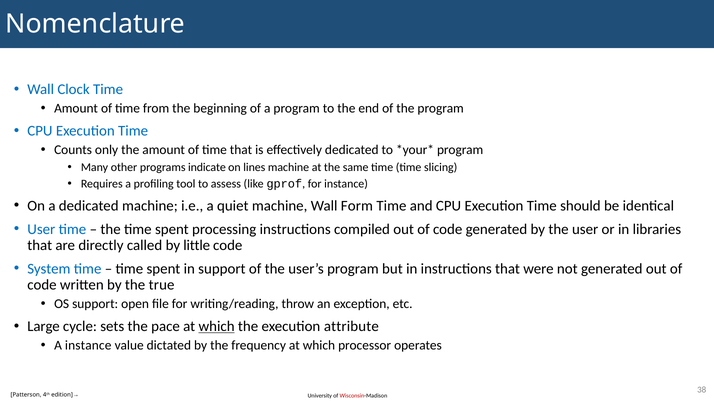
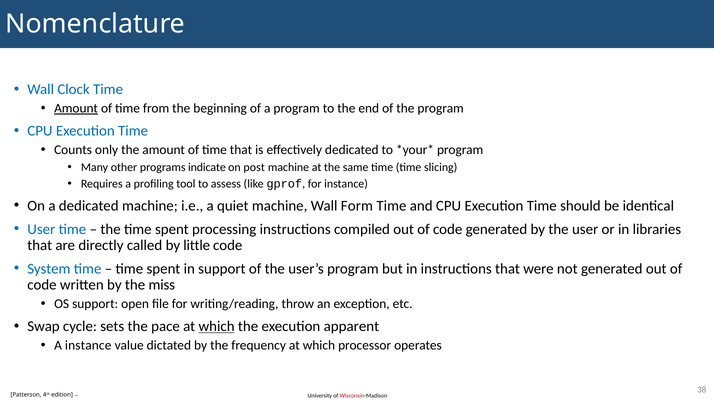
Amount at (76, 108) underline: none -> present
lines: lines -> post
true: true -> miss
Large: Large -> Swap
attribute: attribute -> apparent
